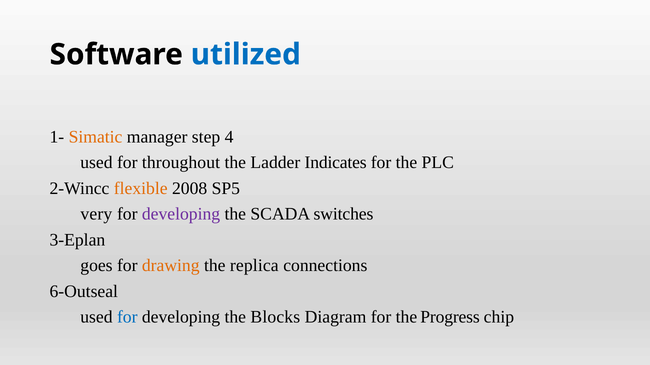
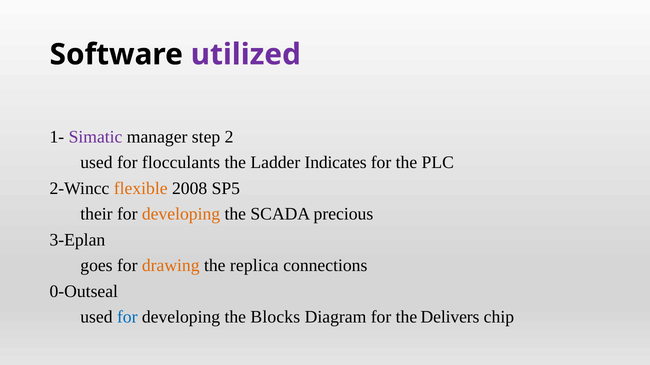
utilized colour: blue -> purple
Simatic colour: orange -> purple
4: 4 -> 2
throughout: throughout -> flocculants
very: very -> their
developing at (181, 214) colour: purple -> orange
switches: switches -> precious
6-Outseal: 6-Outseal -> 0-Outseal
Progress: Progress -> Delivers
